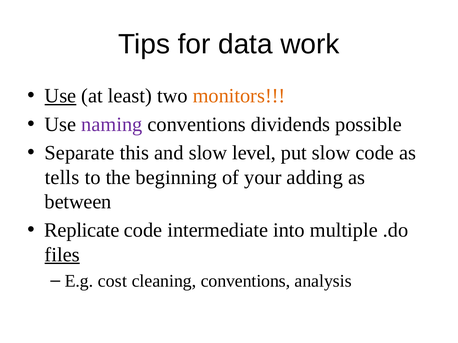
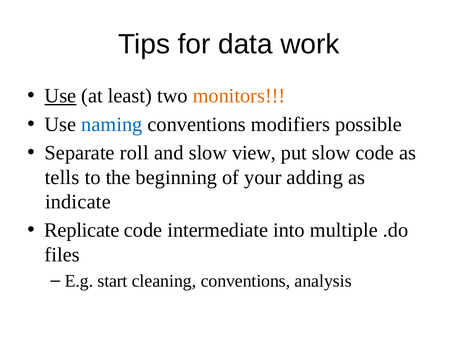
naming colour: purple -> blue
dividends: dividends -> modifiers
this: this -> roll
level: level -> view
between: between -> indicate
files underline: present -> none
cost: cost -> start
